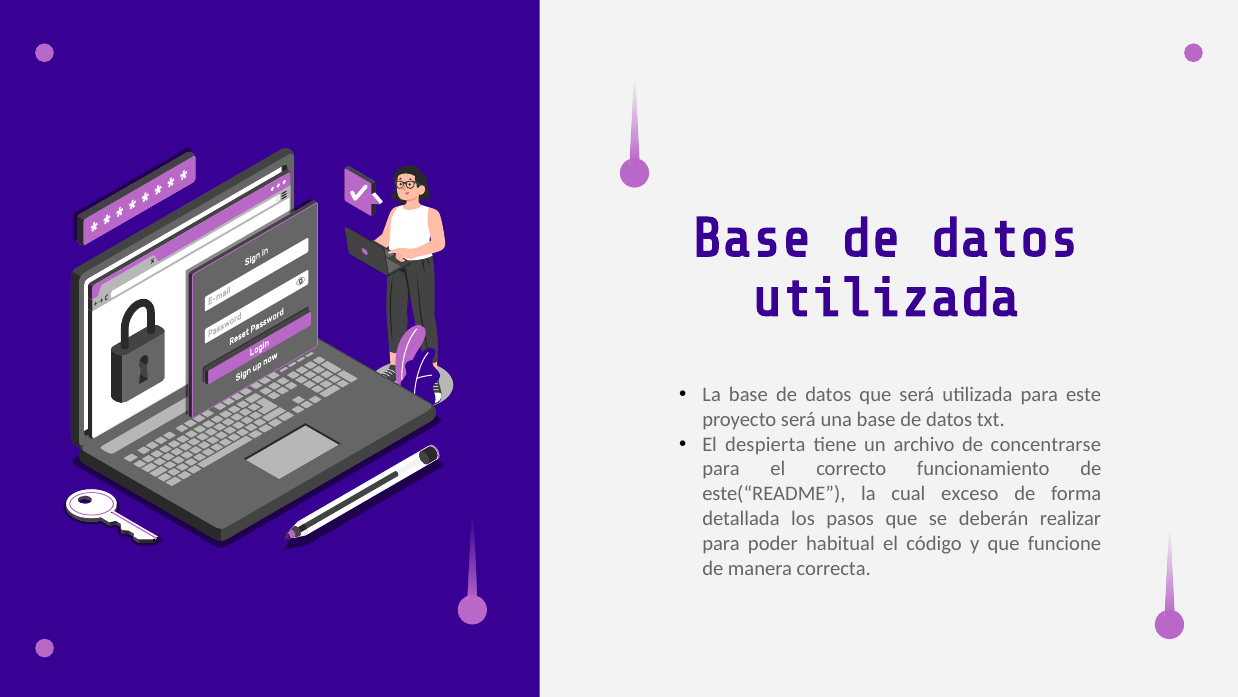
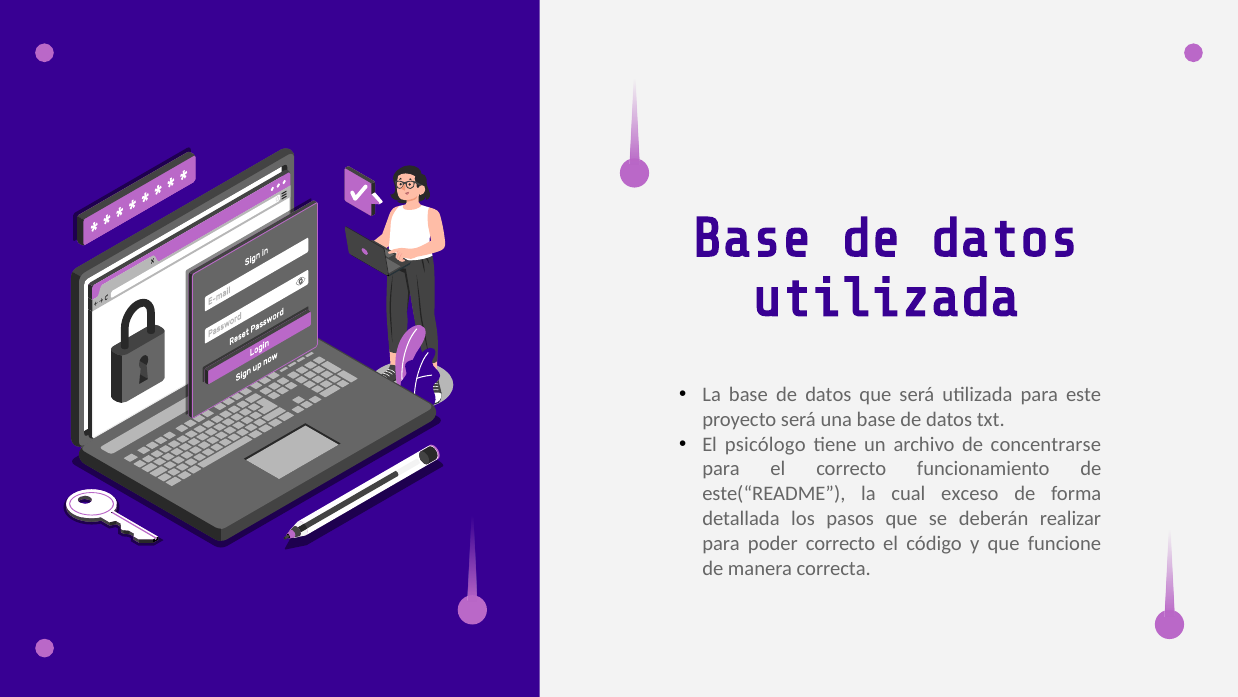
despierta: despierta -> psicólogo
poder habitual: habitual -> correcto
